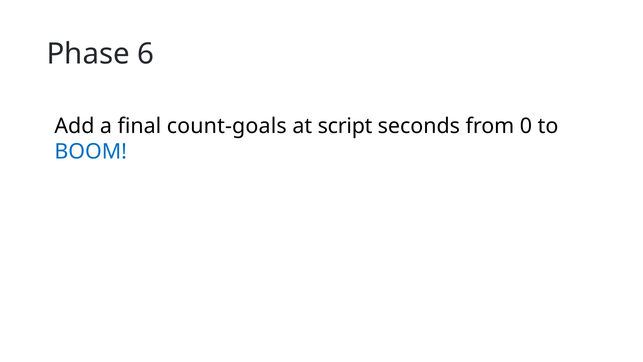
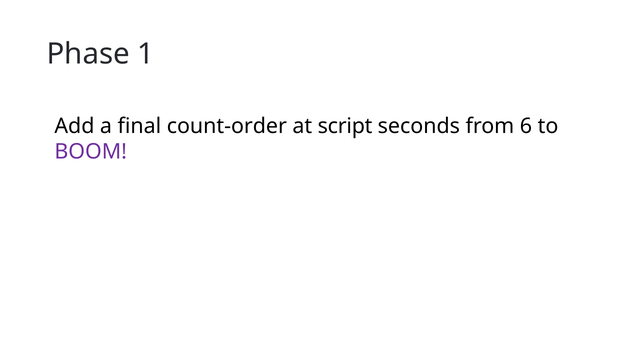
6: 6 -> 1
count-goals: count-goals -> count-order
0: 0 -> 6
BOOM colour: blue -> purple
